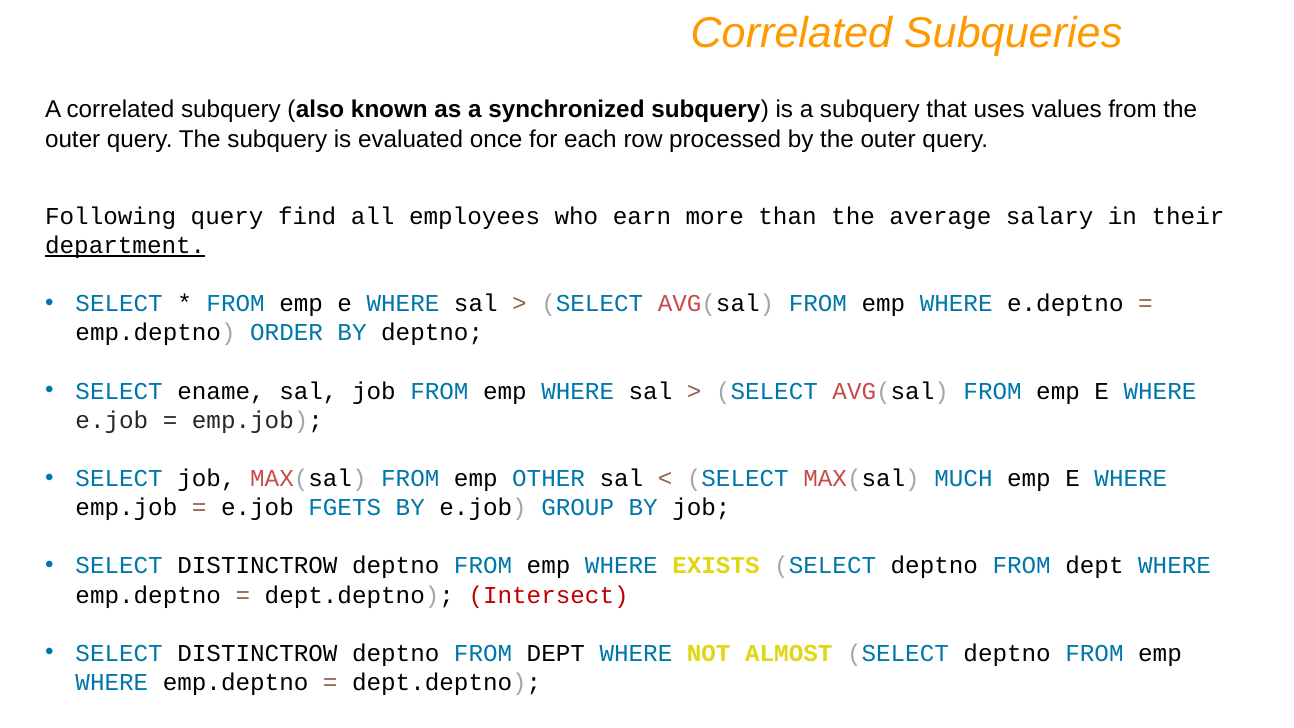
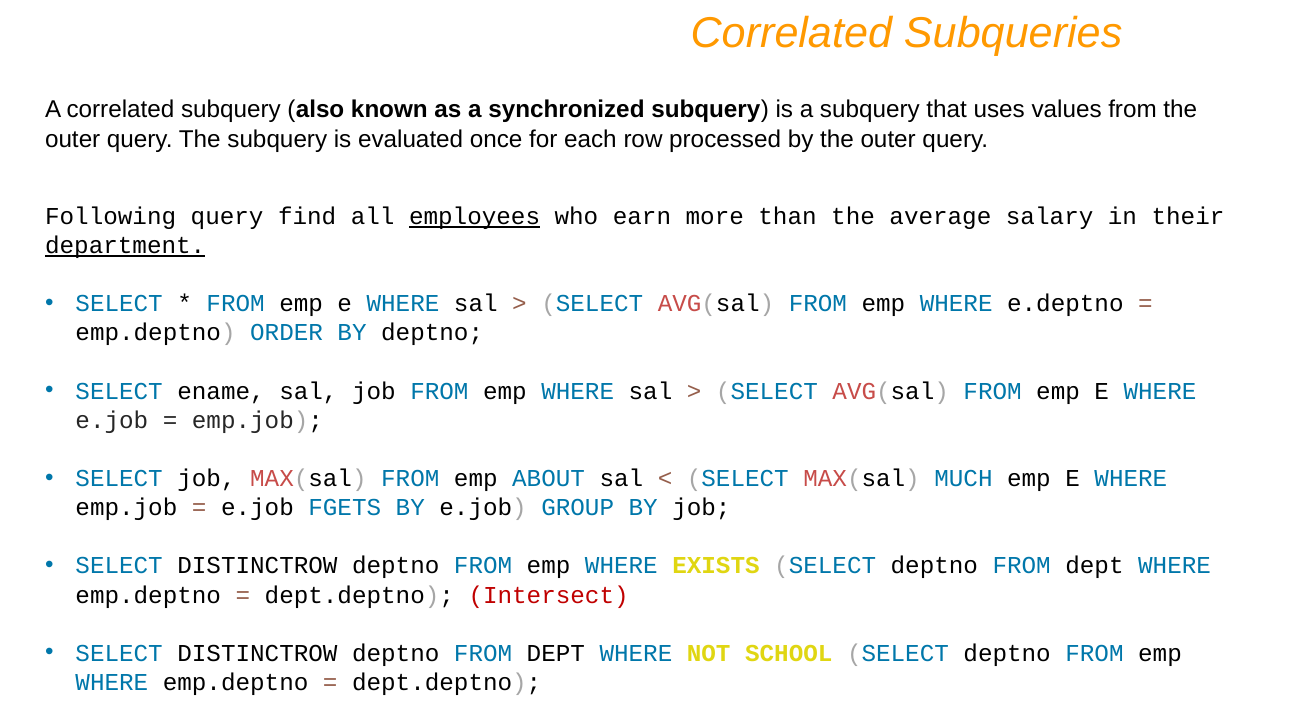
employees underline: none -> present
OTHER: OTHER -> ABOUT
ALMOST: ALMOST -> SCHOOL
